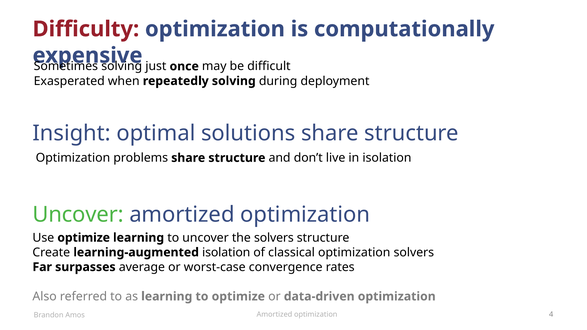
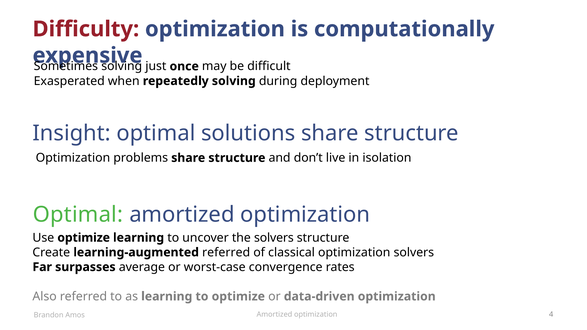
Uncover at (78, 215): Uncover -> Optimal
learning-augmented isolation: isolation -> referred
